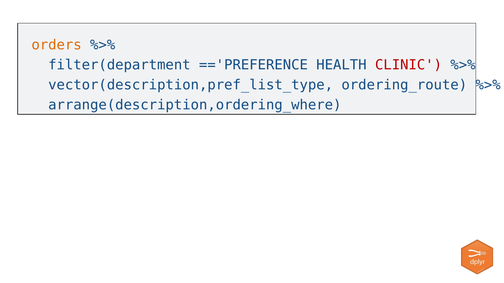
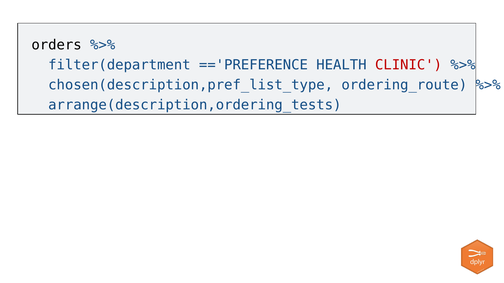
orders colour: orange -> black
vector(description,pref_list_type: vector(description,pref_list_type -> chosen(description,pref_list_type
arrange(description,ordering_where: arrange(description,ordering_where -> arrange(description,ordering_tests
